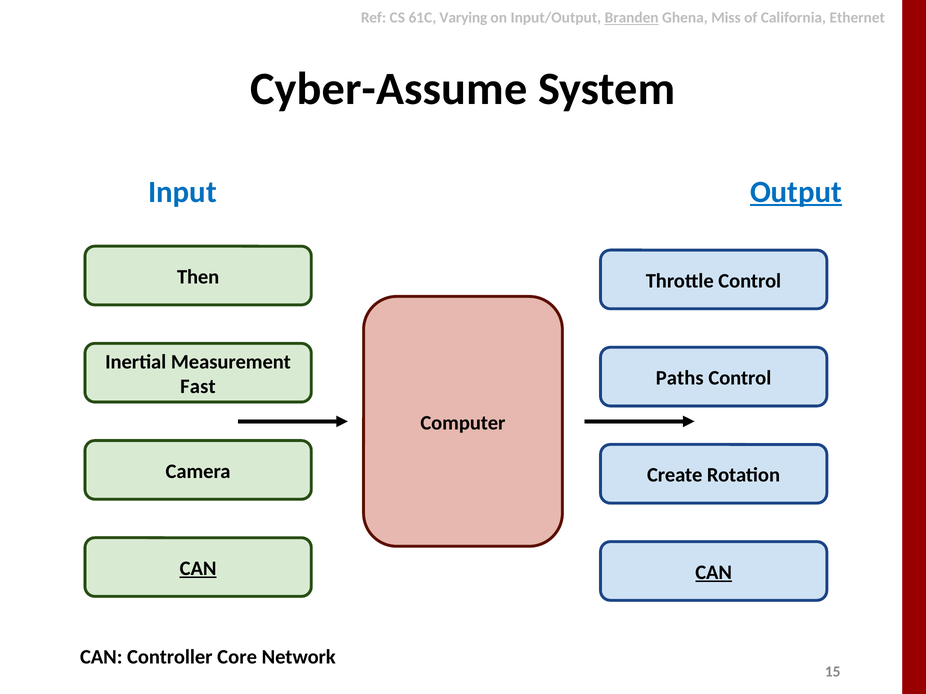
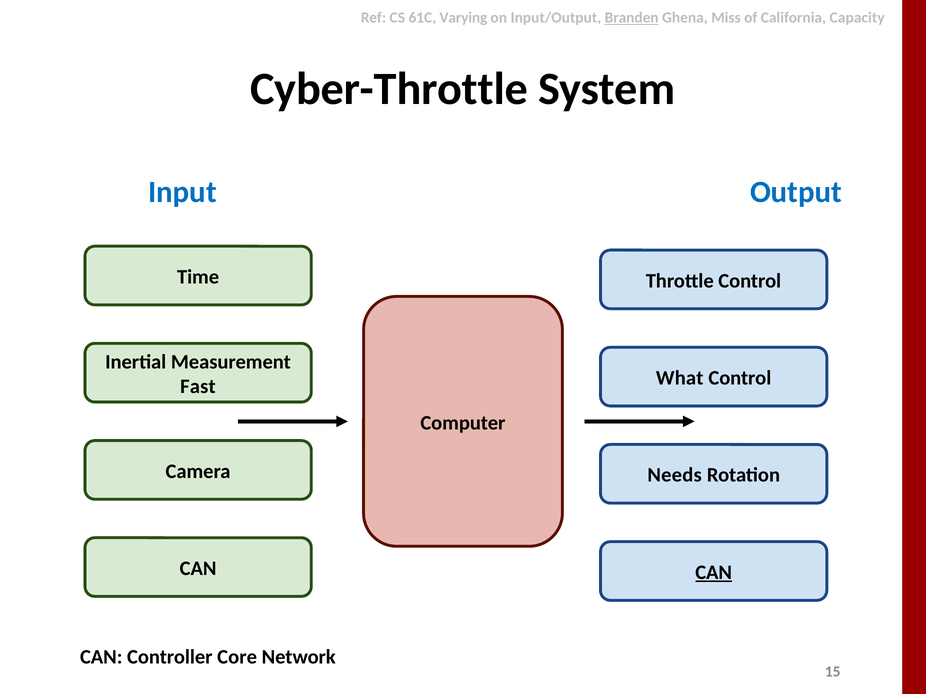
Ethernet: Ethernet -> Capacity
Cyber-Assume: Cyber-Assume -> Cyber-Throttle
Output underline: present -> none
Then: Then -> Time
Paths: Paths -> What
Create: Create -> Needs
CAN at (198, 569) underline: present -> none
